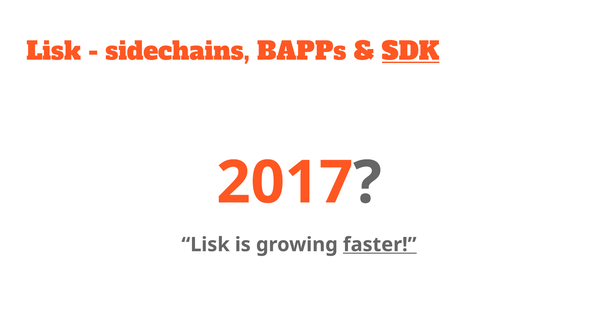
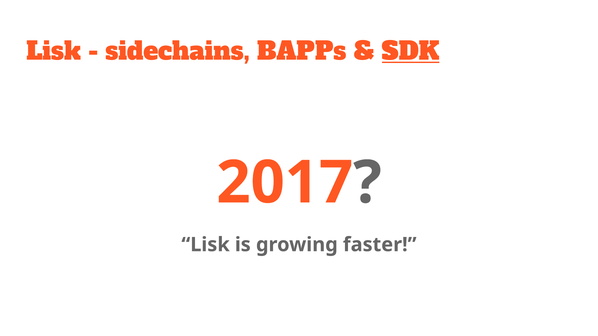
faster underline: present -> none
